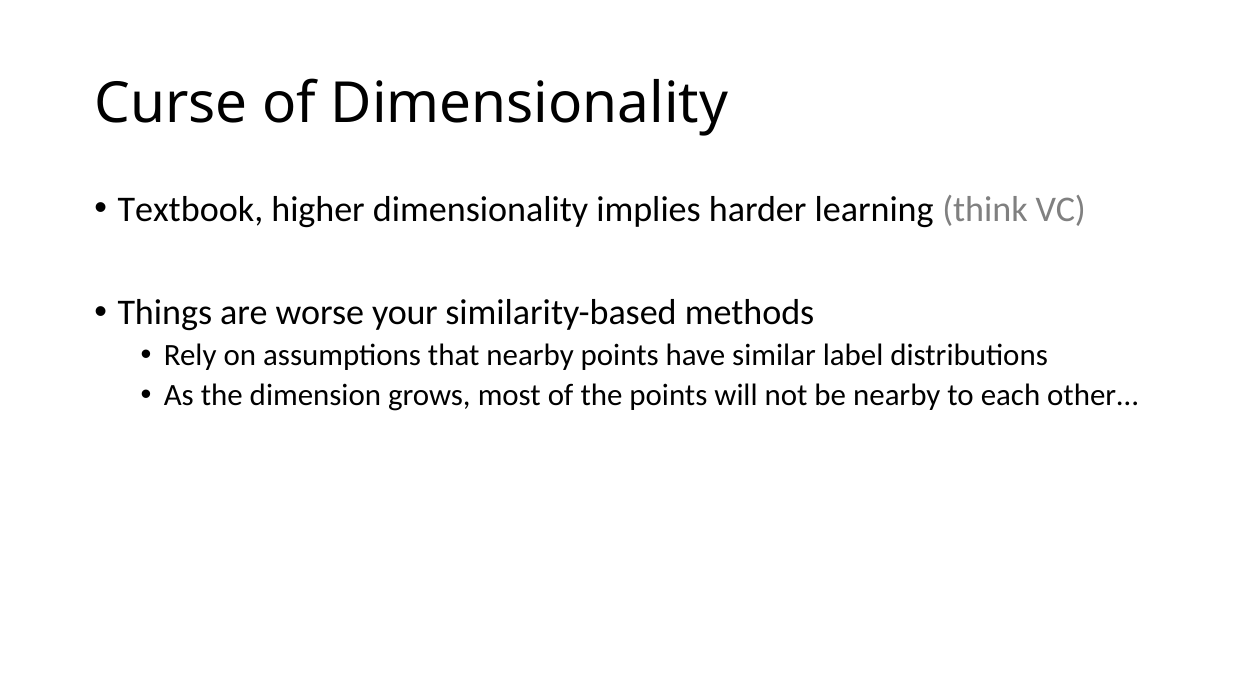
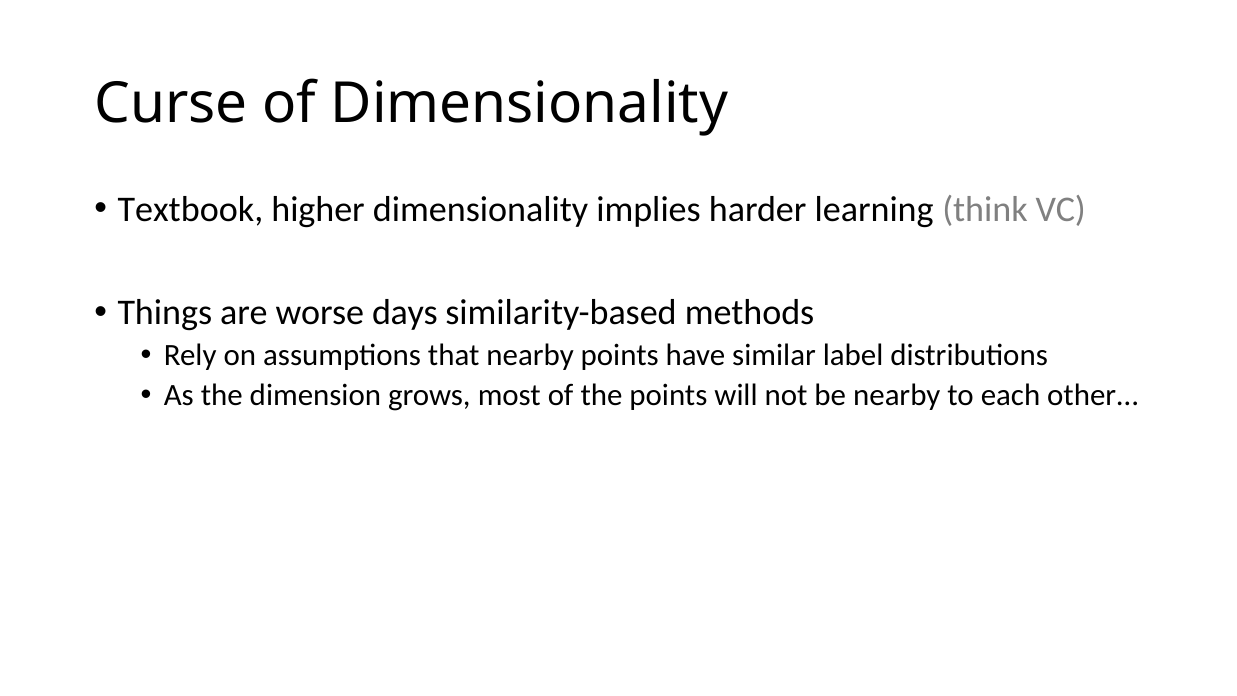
your: your -> days
